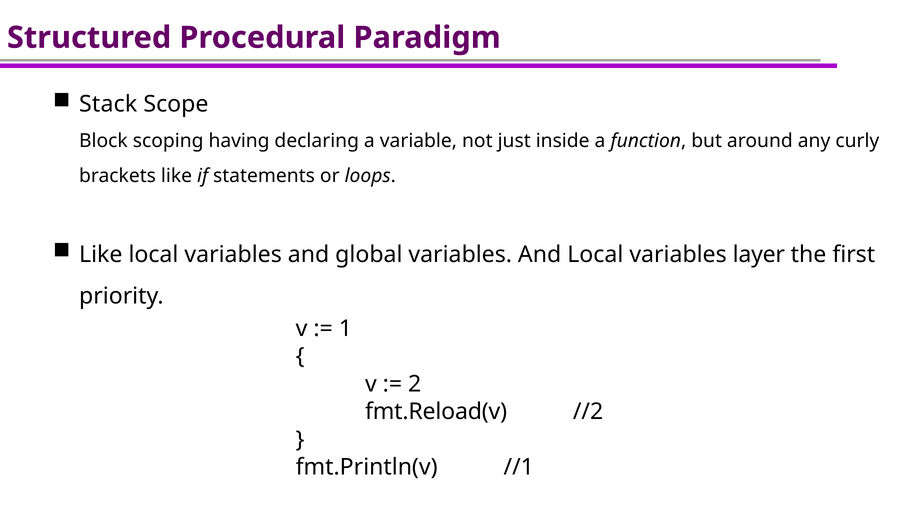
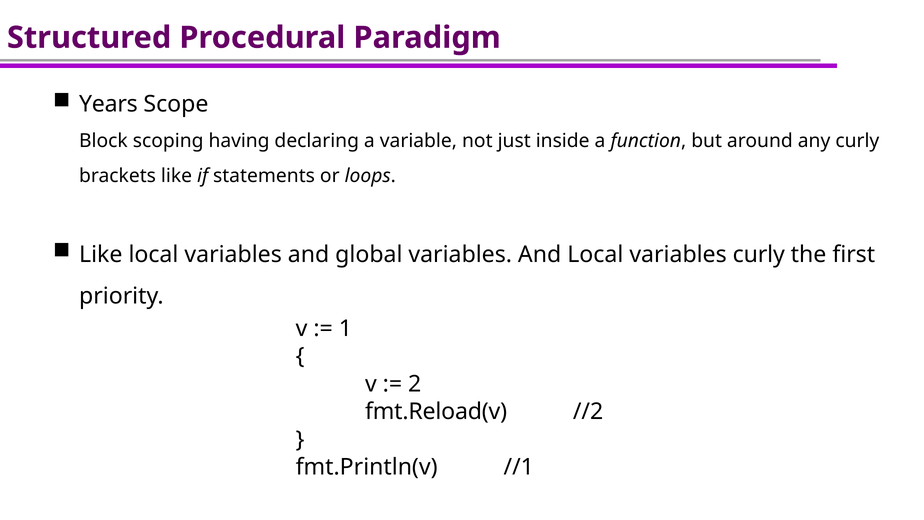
Stack: Stack -> Years
variables layer: layer -> curly
